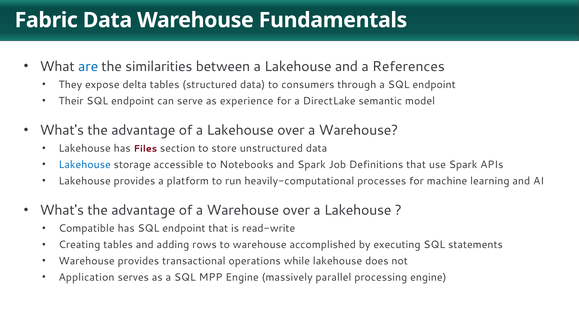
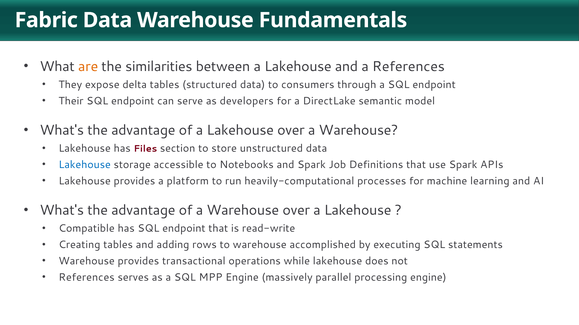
are colour: blue -> orange
experience: experience -> developers
Application at (87, 278): Application -> References
